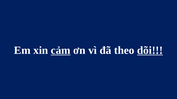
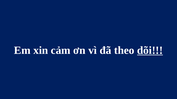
cảm underline: present -> none
